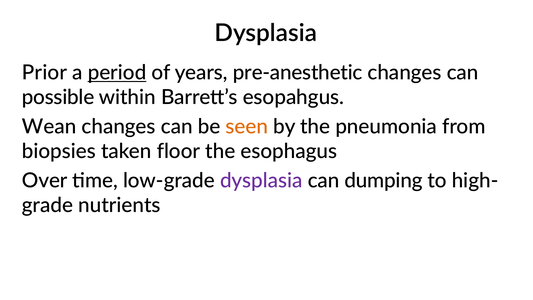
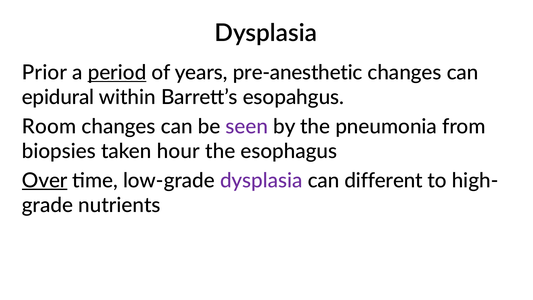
possible: possible -> epidural
Wean: Wean -> Room
seen colour: orange -> purple
floor: floor -> hour
Over underline: none -> present
dumping: dumping -> different
